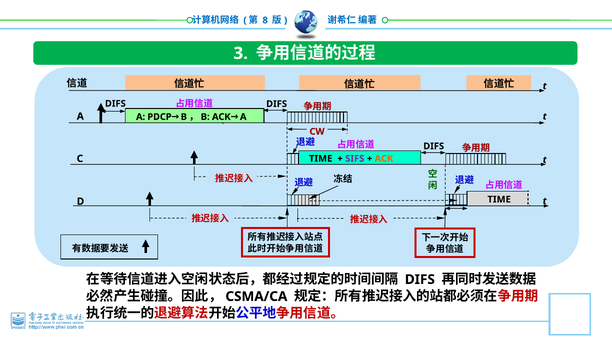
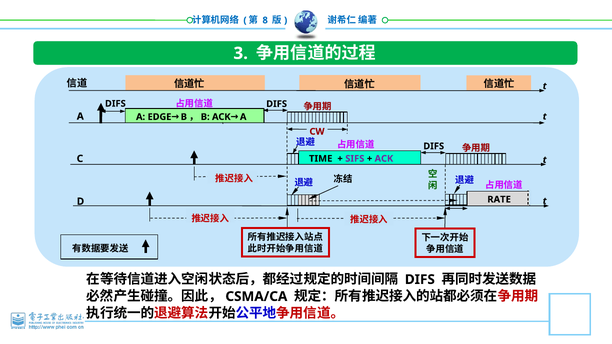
PDCP: PDCP -> EDGE
ACK at (384, 159) colour: orange -> purple
TIME at (499, 200): TIME -> RATE
